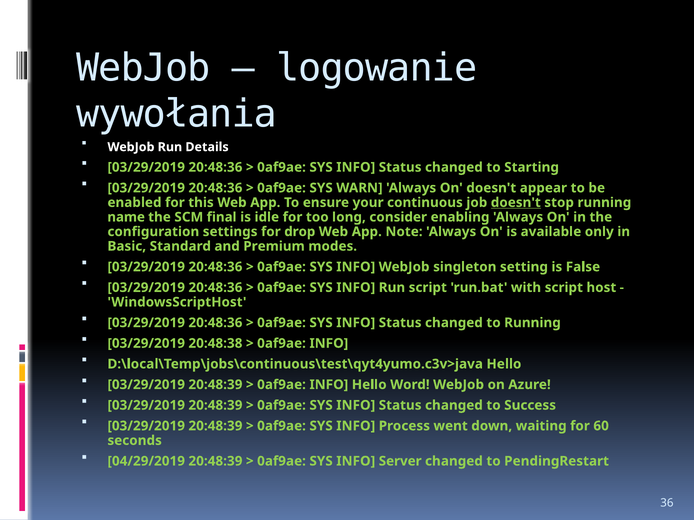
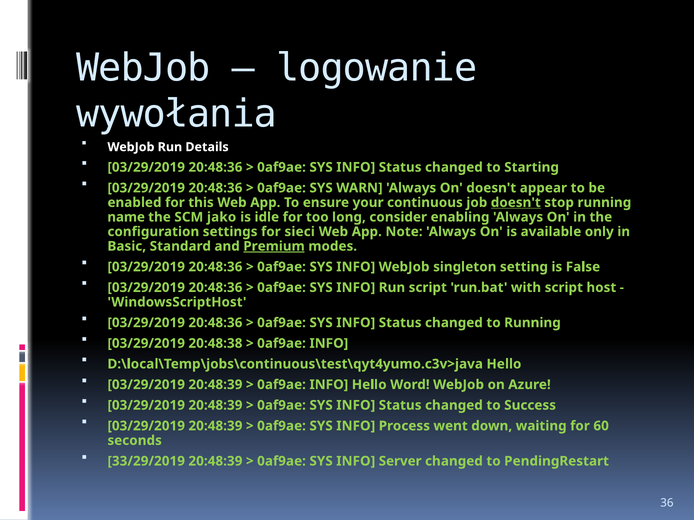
final: final -> jako
drop: drop -> sieci
Premium underline: none -> present
04/29/2019: 04/29/2019 -> 33/29/2019
